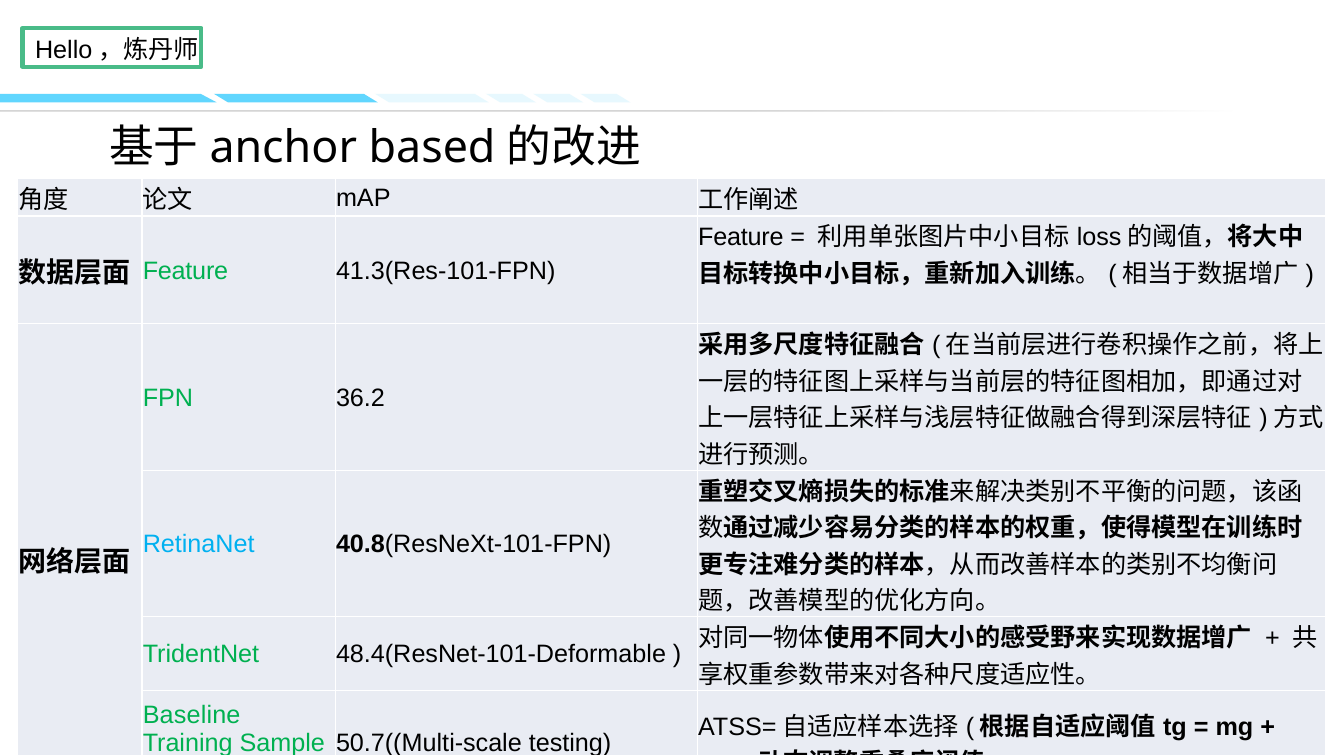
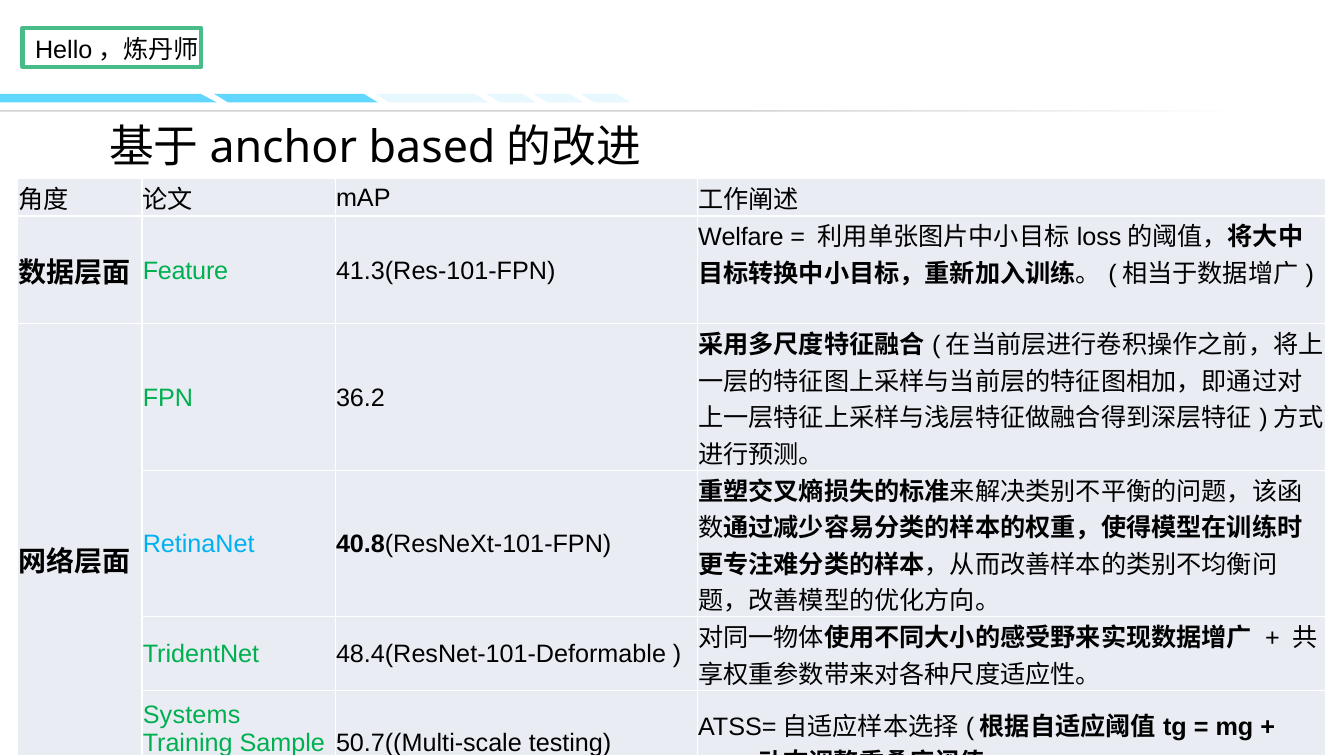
Feature at (741, 238): Feature -> Welfare
Baseline: Baseline -> Systems
